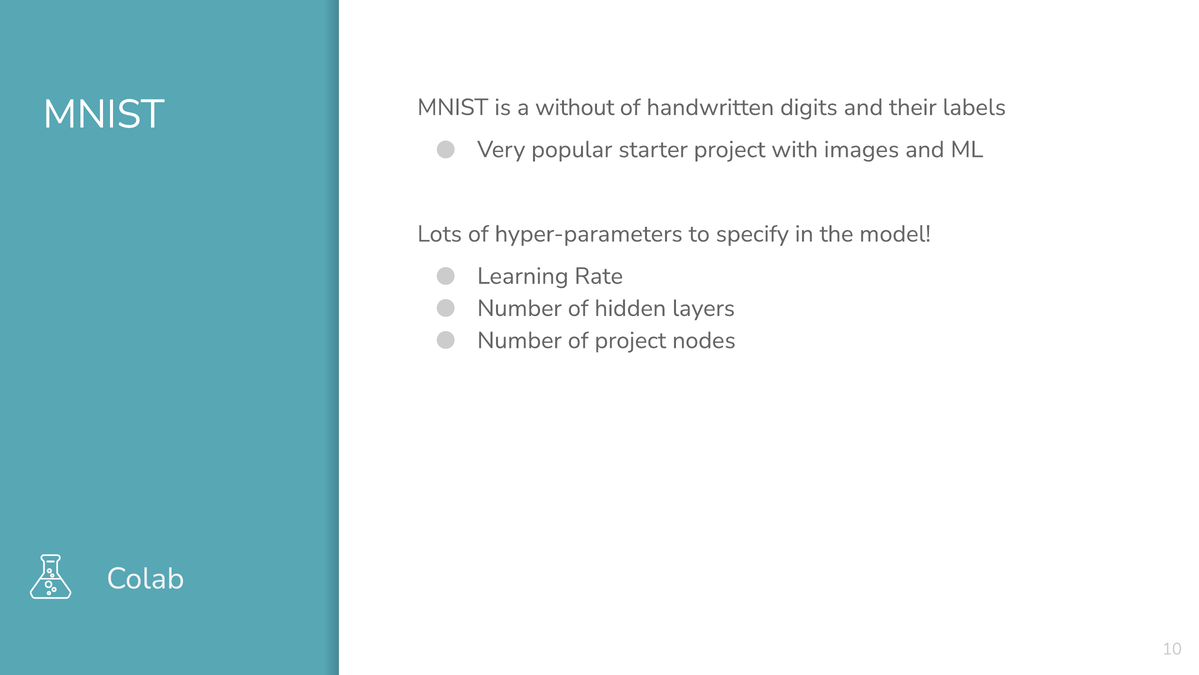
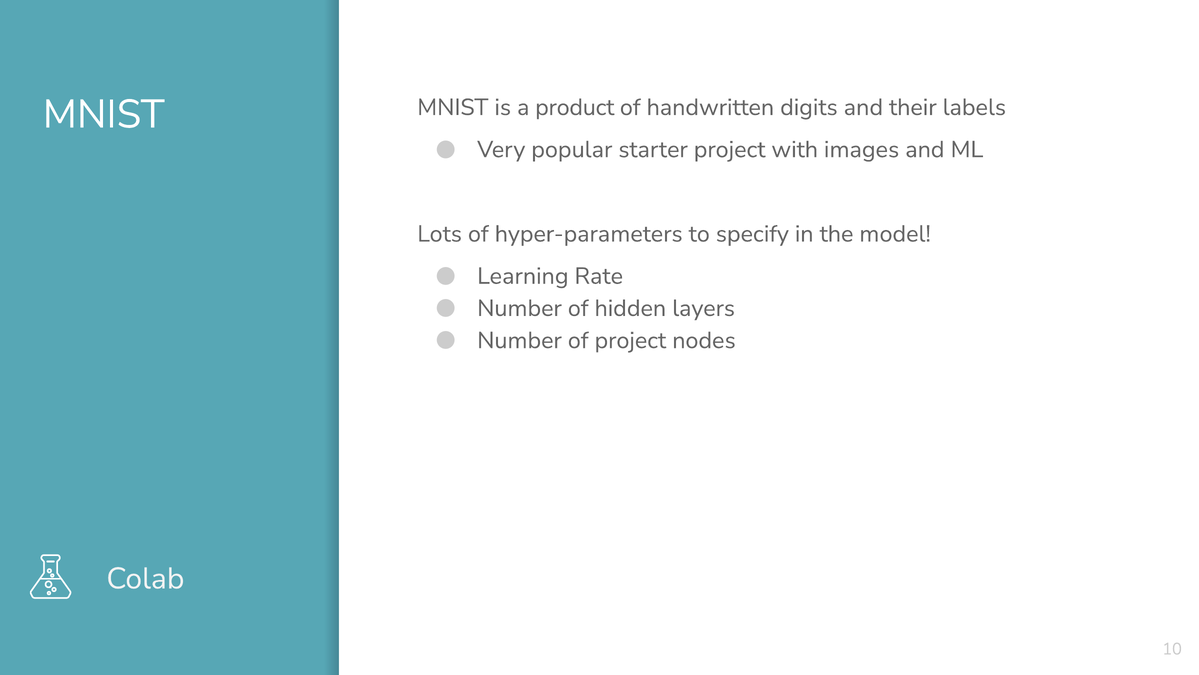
without: without -> product
